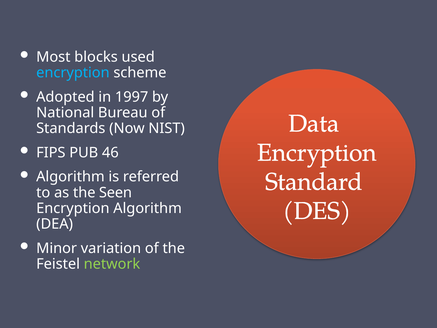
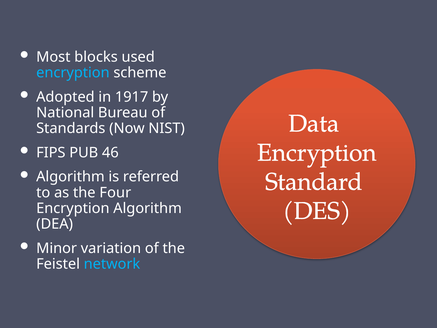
1997: 1997 -> 1917
Seen: Seen -> Four
network colour: light green -> light blue
